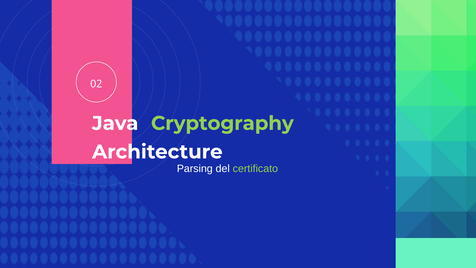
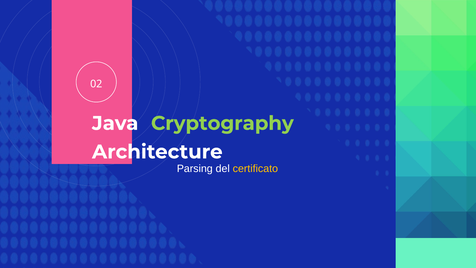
certificato colour: light green -> yellow
